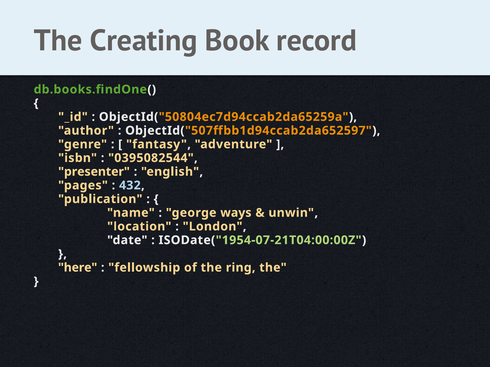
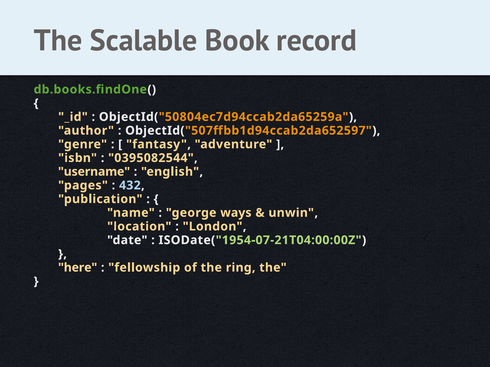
Creating: Creating -> Scalable
presenter: presenter -> username
